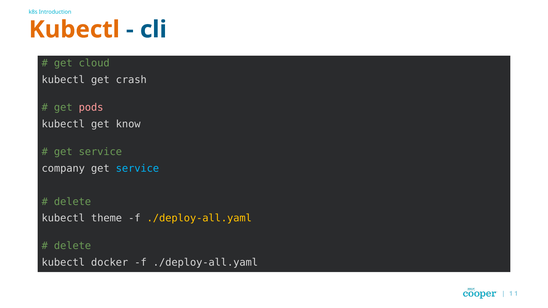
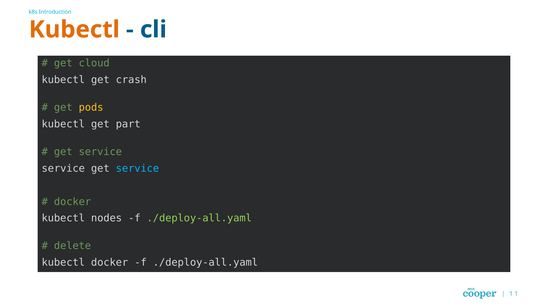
pods colour: pink -> yellow
know: know -> part
company at (63, 169): company -> service
delete at (73, 202): delete -> docker
theme: theme -> nodes
./deploy-all.yaml at (199, 218) colour: yellow -> light green
